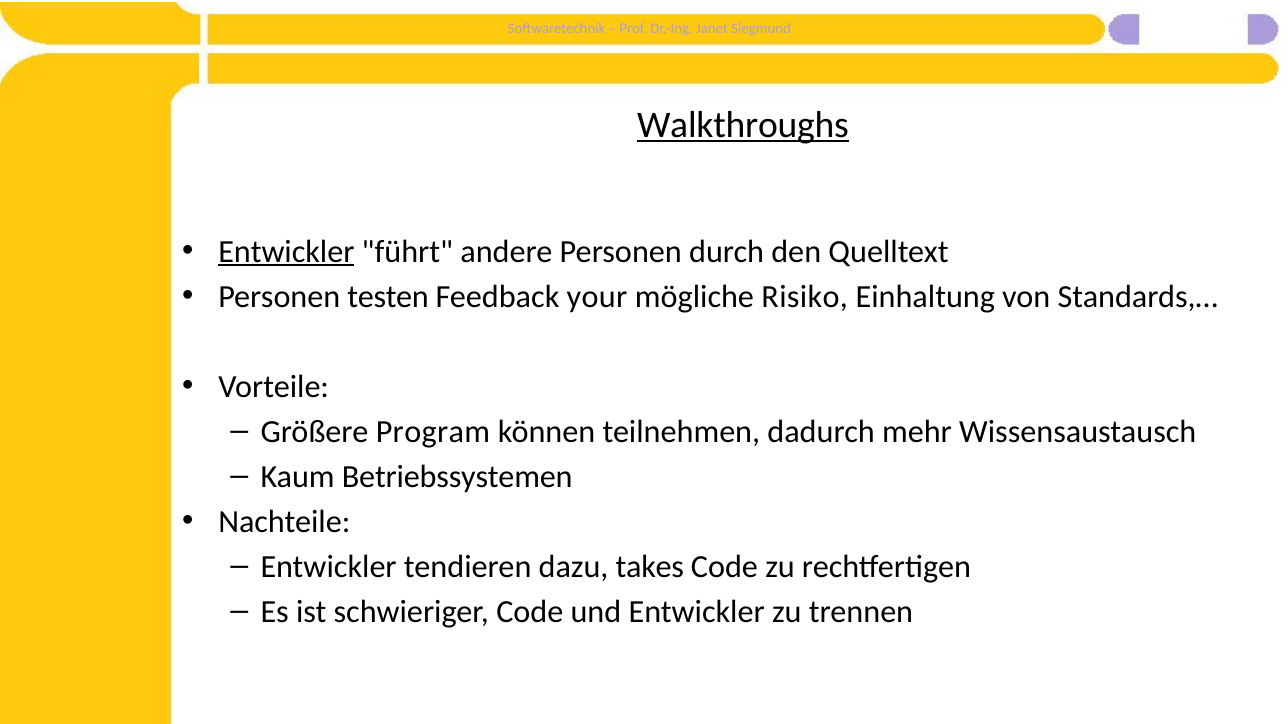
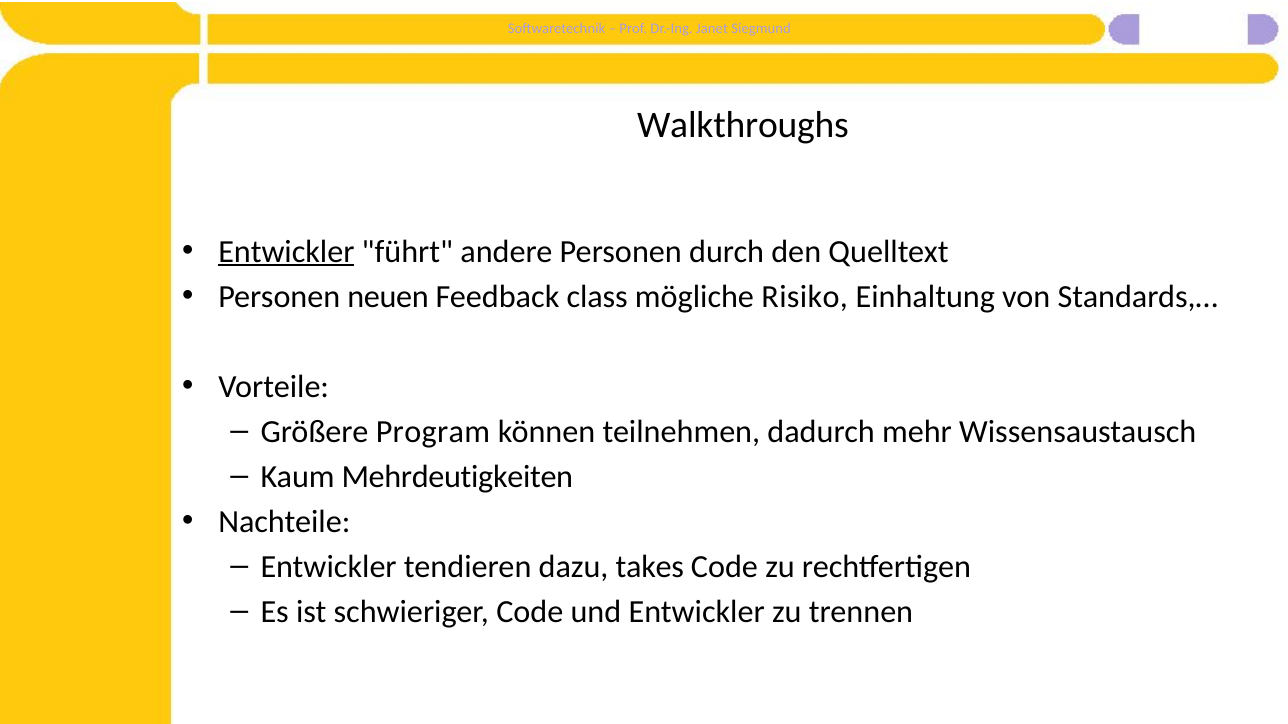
Walkthroughs underline: present -> none
testen: testen -> neuen
your: your -> class
Betriebssystemen: Betriebssystemen -> Mehrdeutigkeiten
